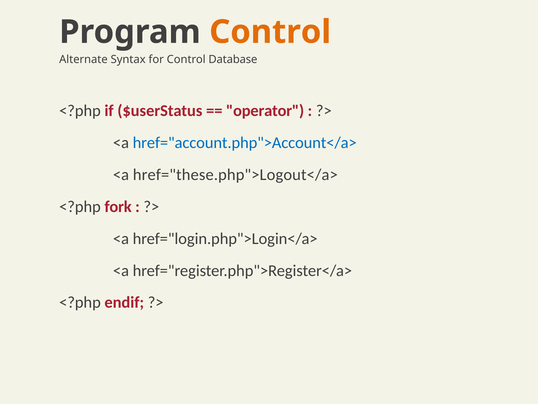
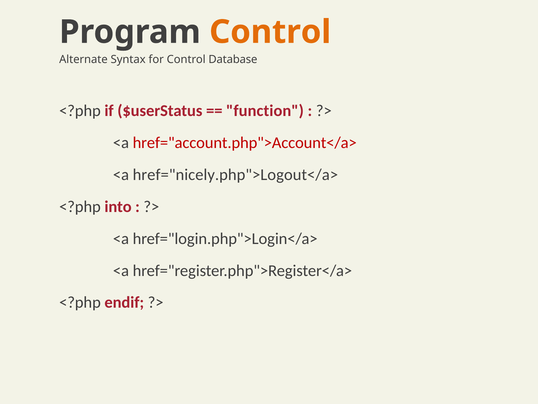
operator: operator -> function
href="account.php">Account</a> colour: blue -> red
href="these.php">Logout</a>: href="these.php">Logout</a> -> href="nicely.php">Logout</a>
fork: fork -> into
